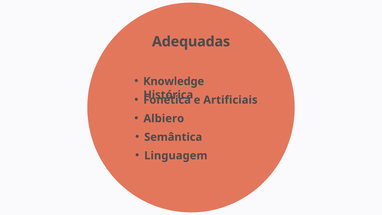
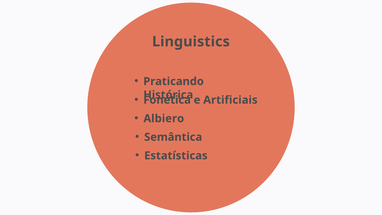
Adequadas: Adequadas -> Linguistics
Knowledge: Knowledge -> Praticando
Linguagem: Linguagem -> Estatísticas
